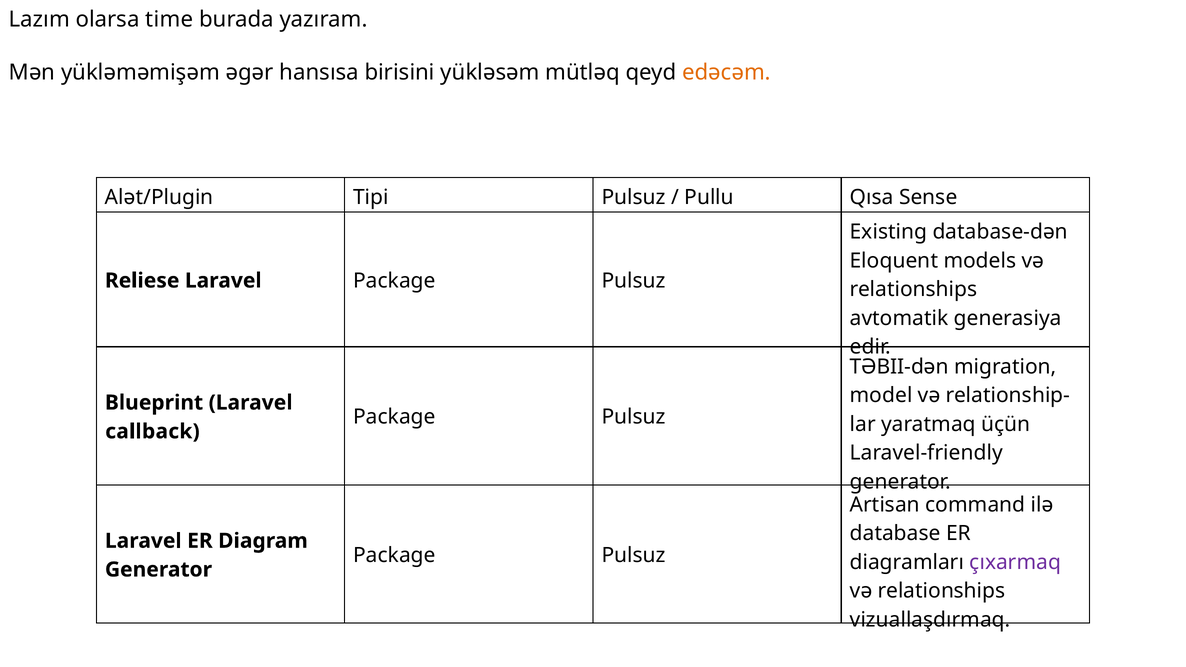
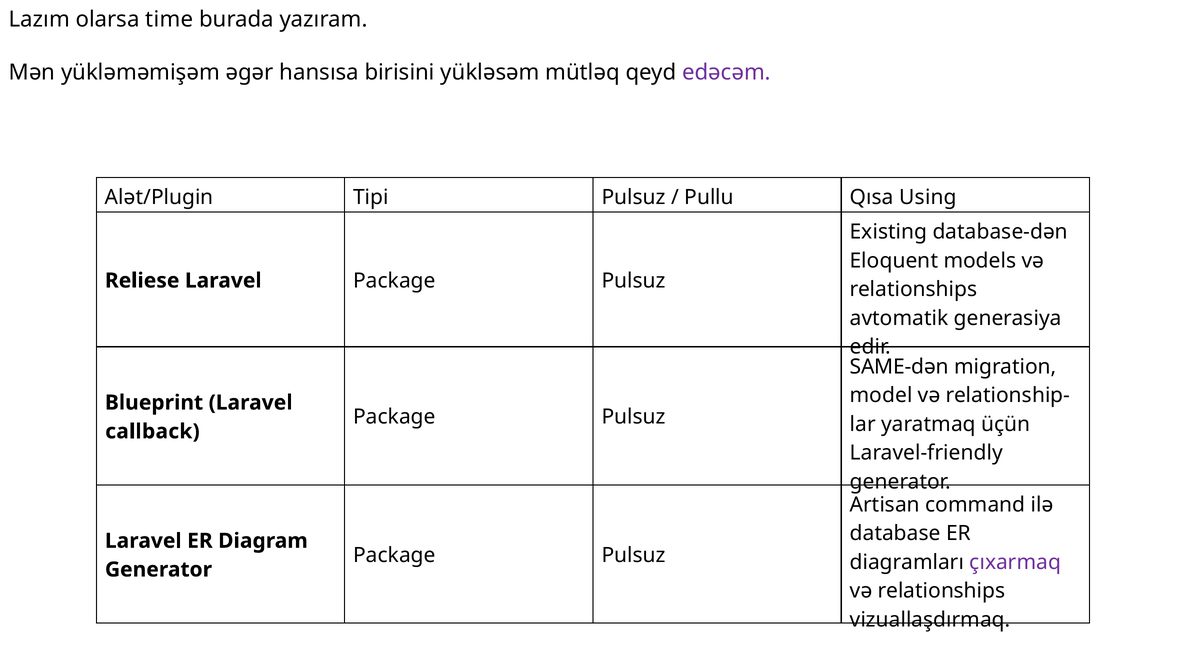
edəcəm colour: orange -> purple
Sense: Sense -> Using
TƏBII-dən: TƏBII-dən -> SAME-dən
